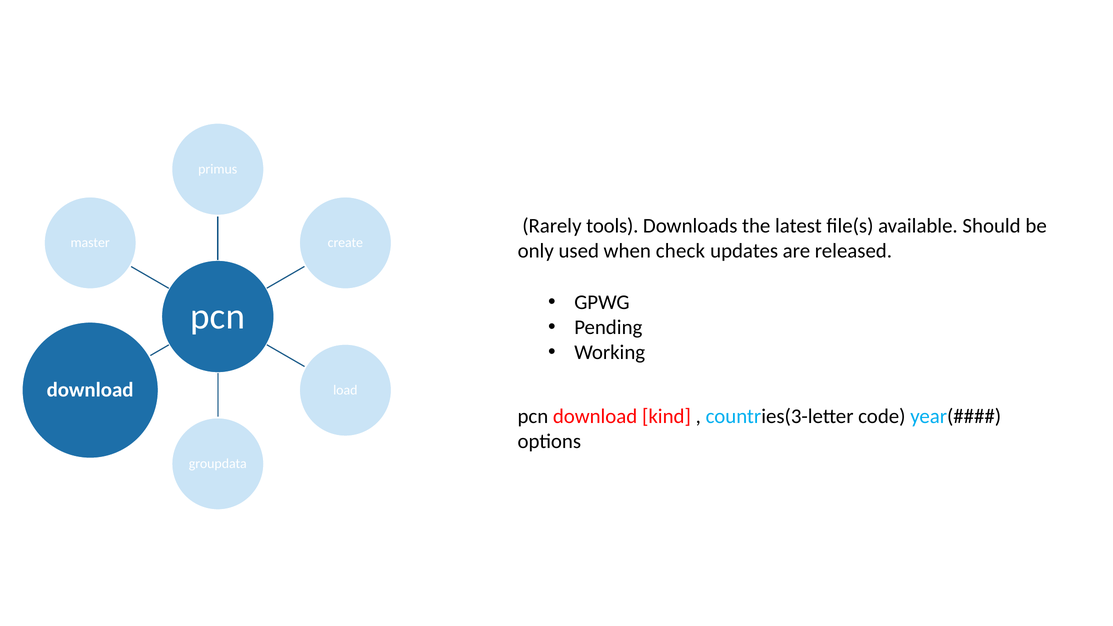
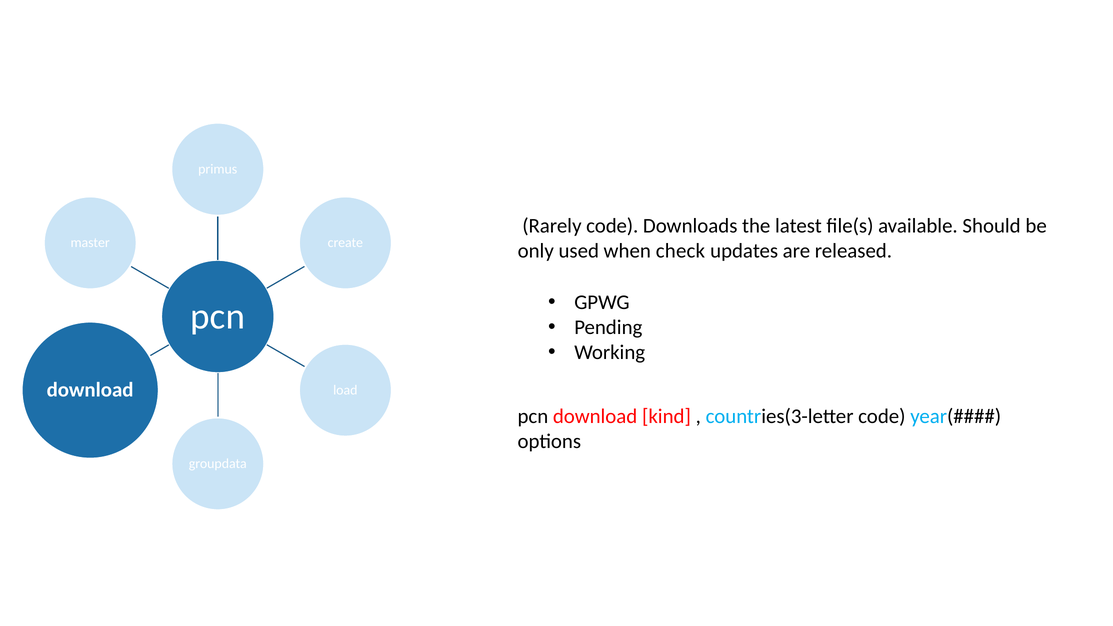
Rarely tools: tools -> code
